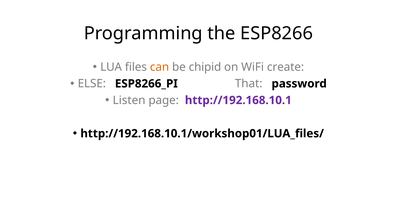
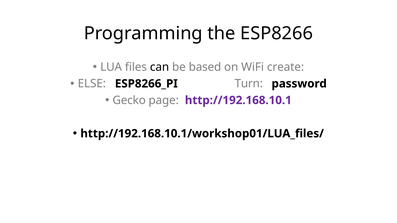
can colour: orange -> black
chipid: chipid -> based
That: That -> Turn
Listen: Listen -> Gecko
